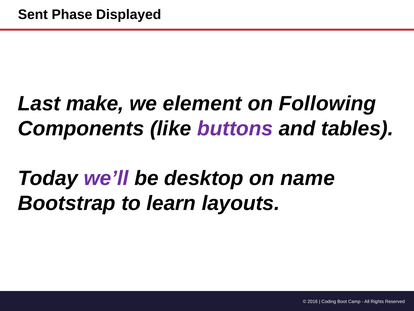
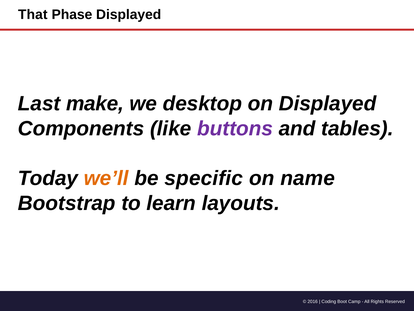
Sent: Sent -> That
element: element -> desktop
on Following: Following -> Displayed
we’ll colour: purple -> orange
desktop: desktop -> specific
